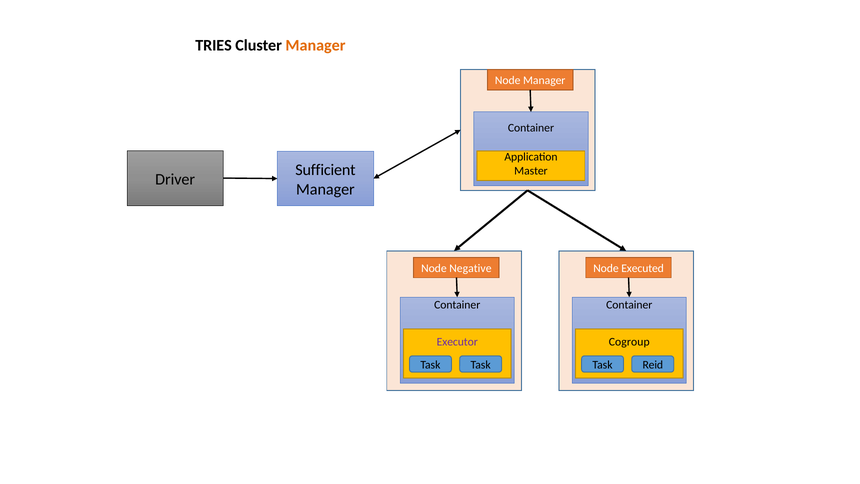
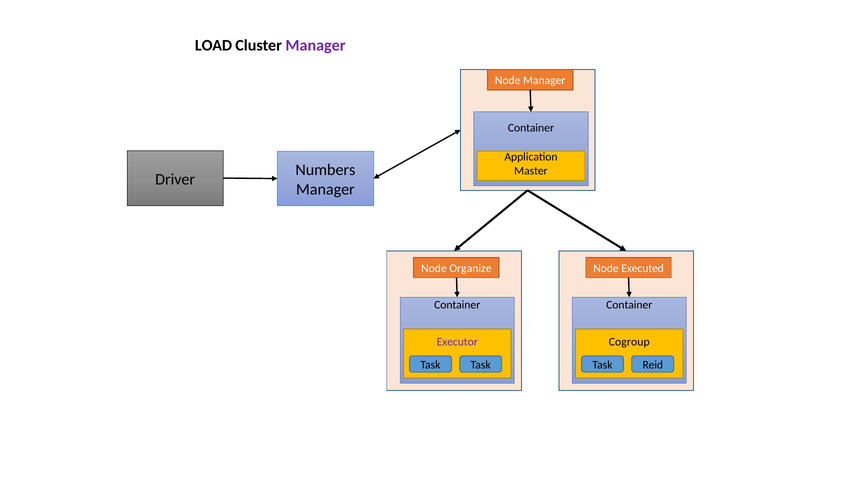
TRIES: TRIES -> LOAD
Manager at (316, 45) colour: orange -> purple
Sufficient: Sufficient -> Numbers
Negative: Negative -> Organize
